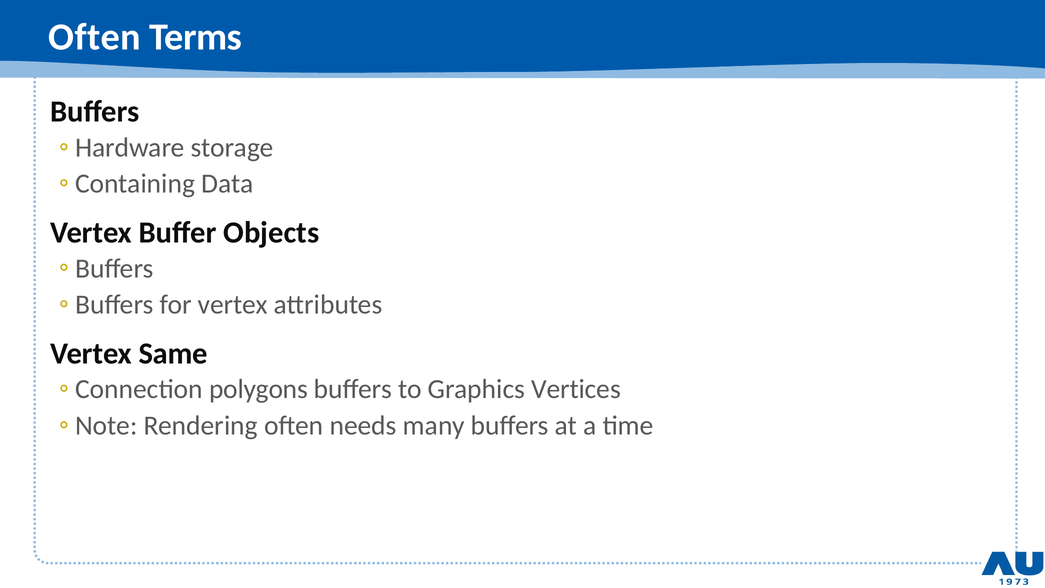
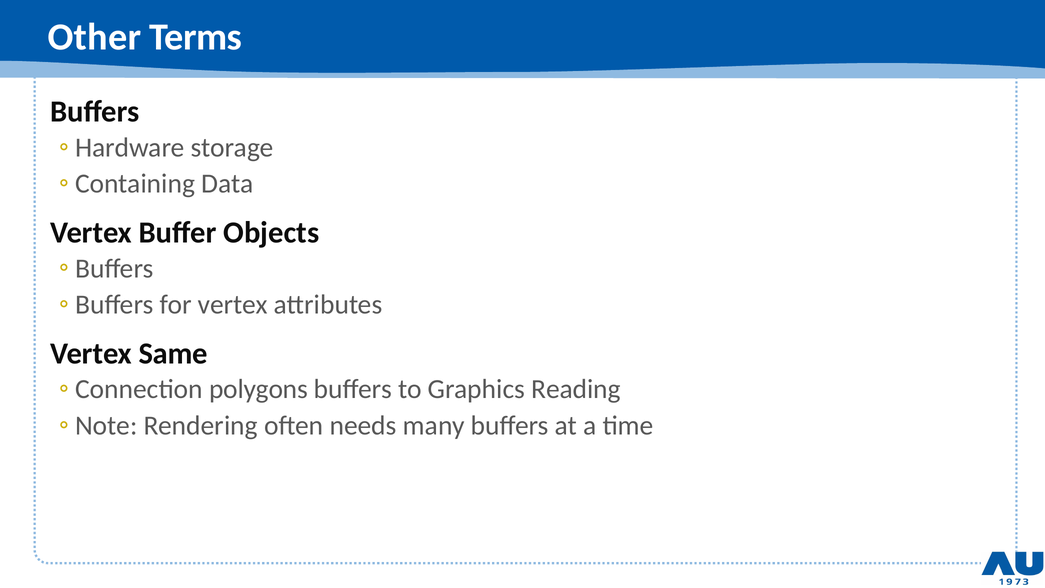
Often at (95, 37): Often -> Other
Vertices: Vertices -> Reading
